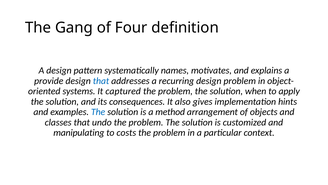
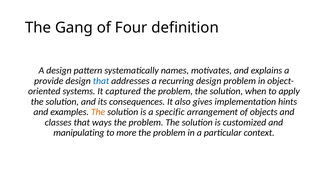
The at (98, 112) colour: blue -> orange
method: method -> specific
undo: undo -> ways
costs: costs -> more
